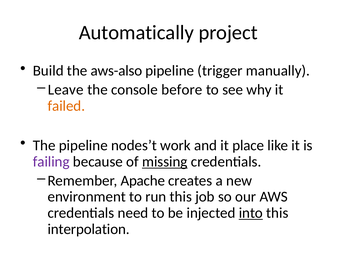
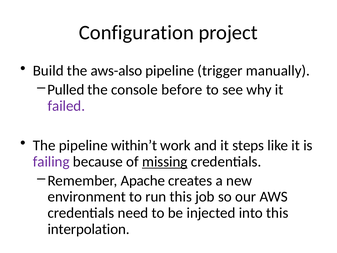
Automatically: Automatically -> Configuration
Leave: Leave -> Pulled
failed colour: orange -> purple
nodes’t: nodes’t -> within’t
place: place -> steps
into underline: present -> none
